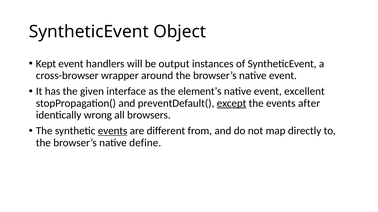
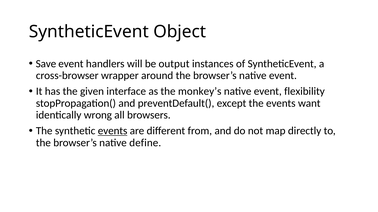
Kept: Kept -> Save
element’s: element’s -> monkey’s
excellent: excellent -> flexibility
except underline: present -> none
after: after -> want
